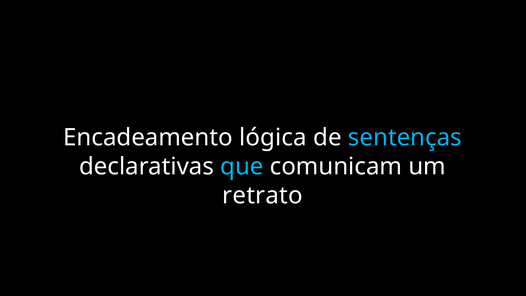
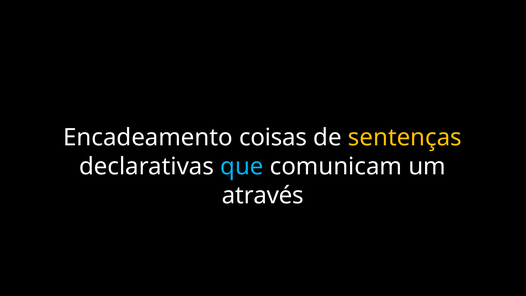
lógica: lógica -> coisas
sentenças colour: light blue -> yellow
retrato: retrato -> através
